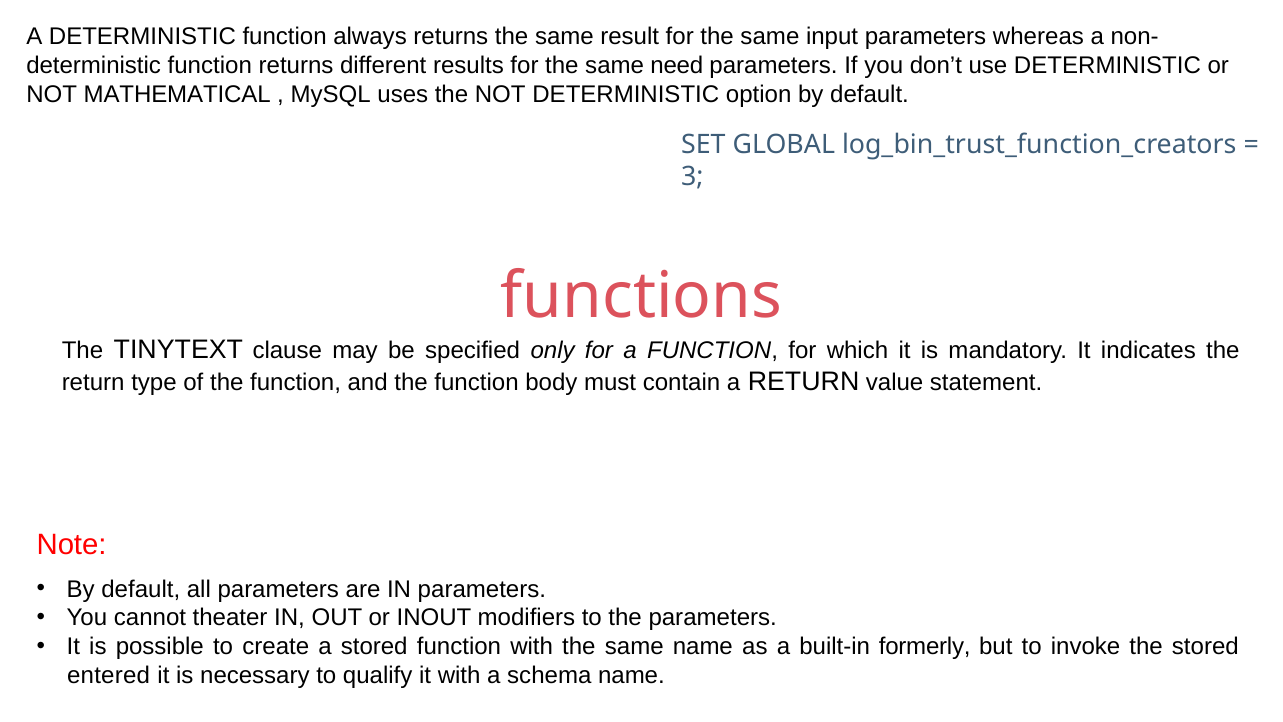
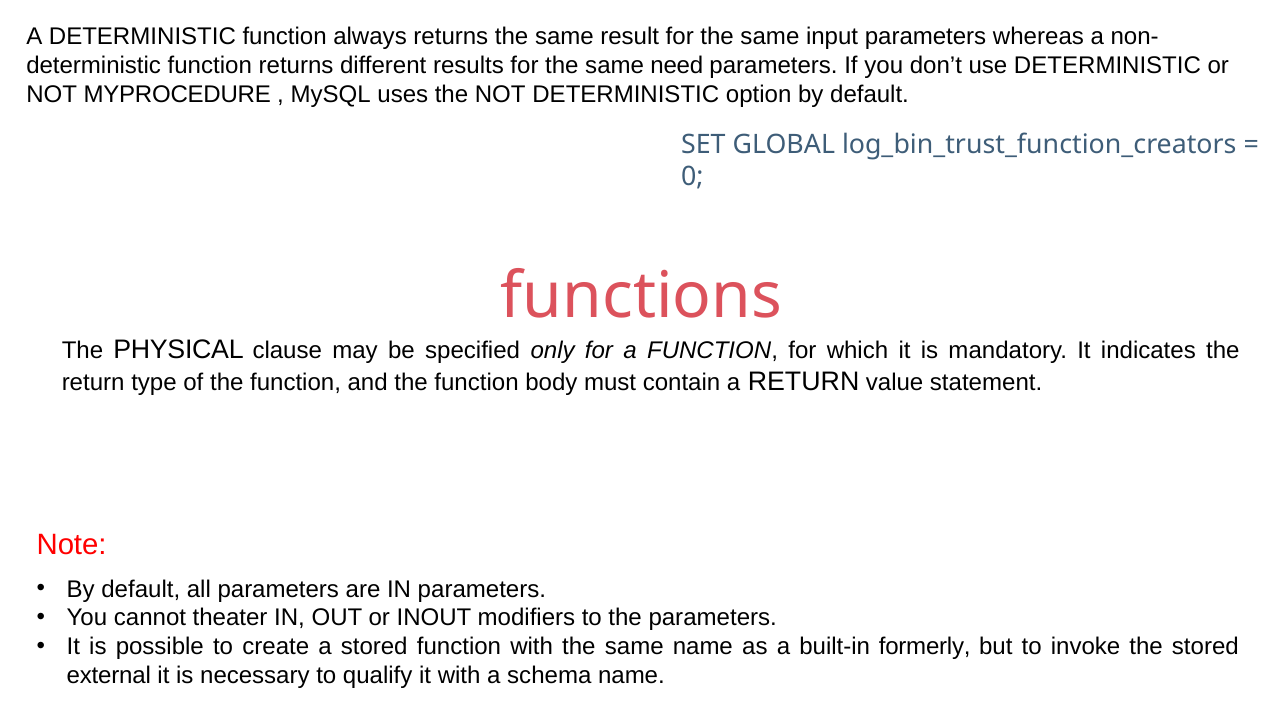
MATHEMATICAL: MATHEMATICAL -> MYPROCEDURE
3: 3 -> 0
TINYTEXT: TINYTEXT -> PHYSICAL
entered: entered -> external
